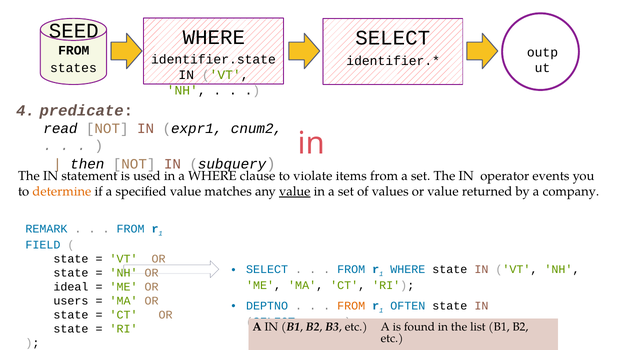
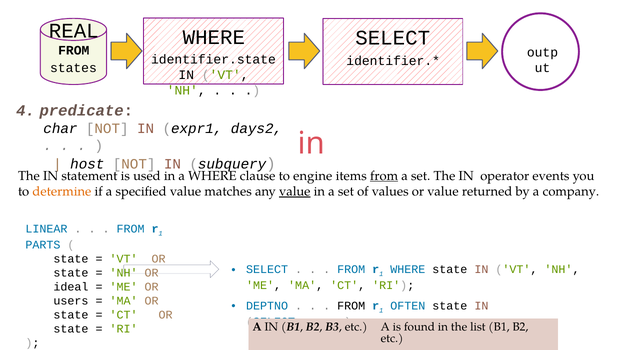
SEED: SEED -> REAL
read: read -> char
cnum2: cnum2 -> days2
then: then -> host
violate: violate -> engine
from at (384, 176) underline: none -> present
REMARK: REMARK -> LINEAR
FIELD: FIELD -> PARTS
FROM at (351, 306) colour: orange -> black
